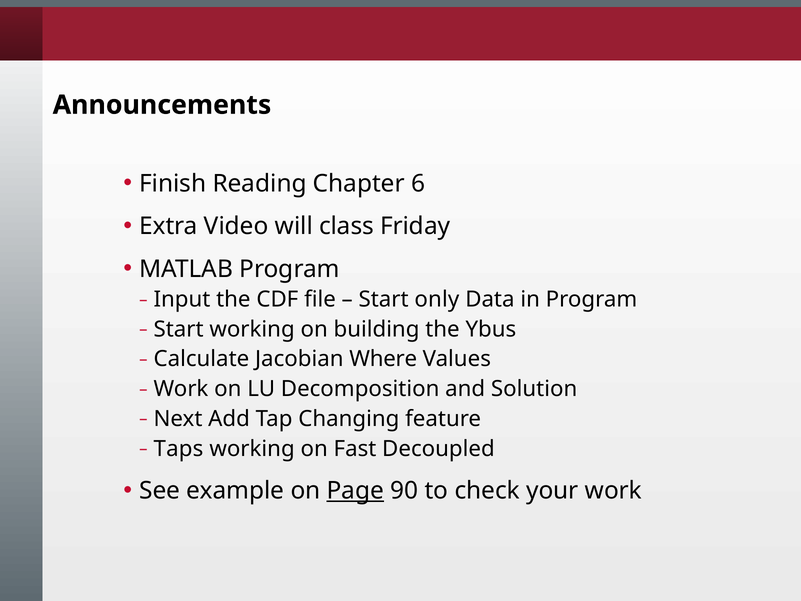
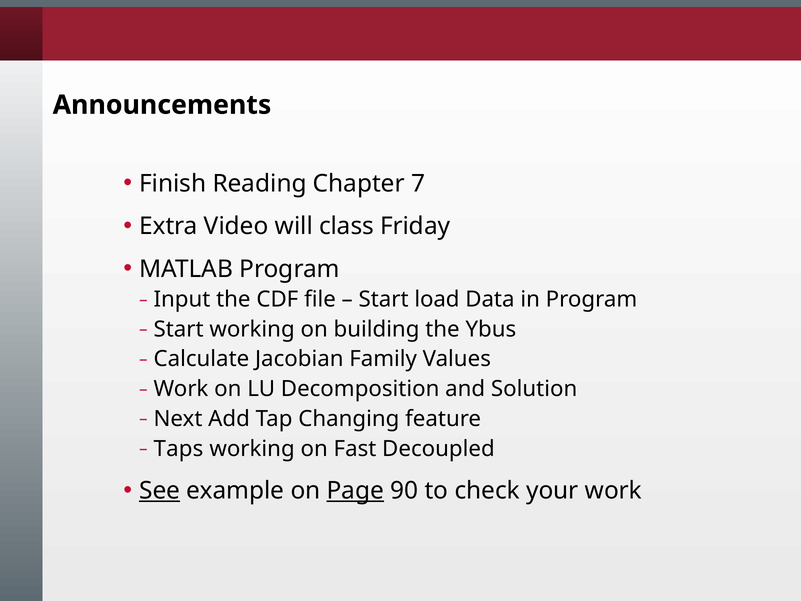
6: 6 -> 7
only: only -> load
Where: Where -> Family
See underline: none -> present
